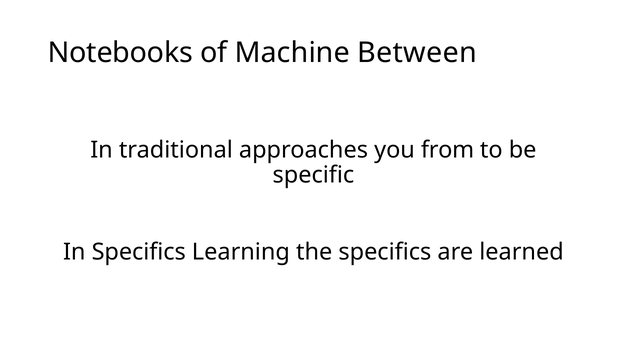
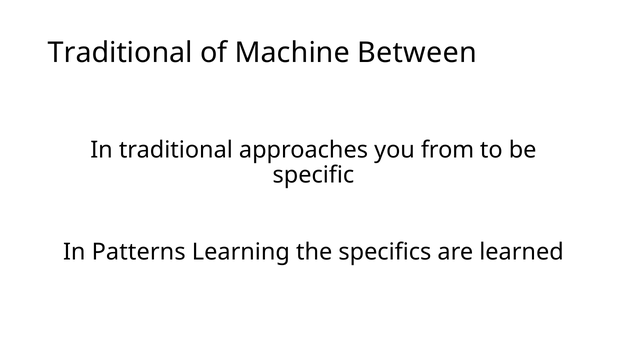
Notebooks at (120, 53): Notebooks -> Traditional
In Specifics: Specifics -> Patterns
